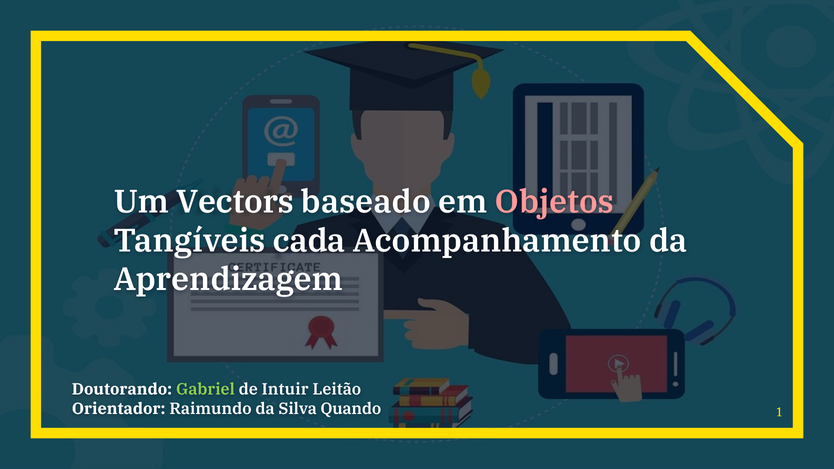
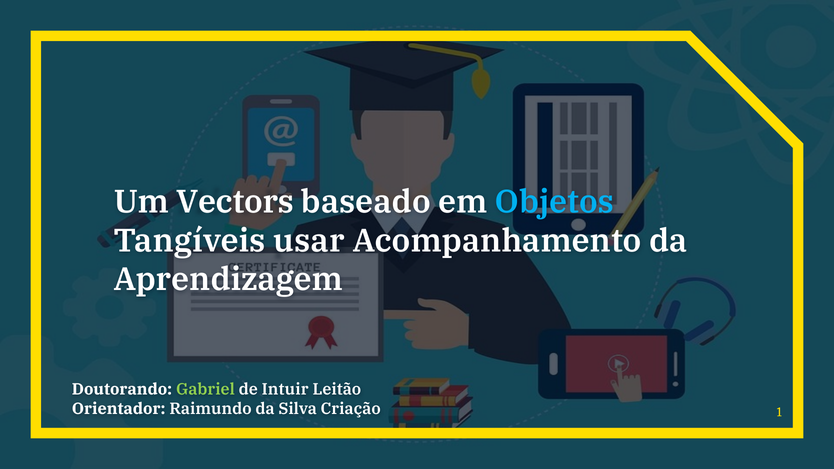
Objetos colour: pink -> light blue
cada: cada -> usar
Quando: Quando -> Criação
